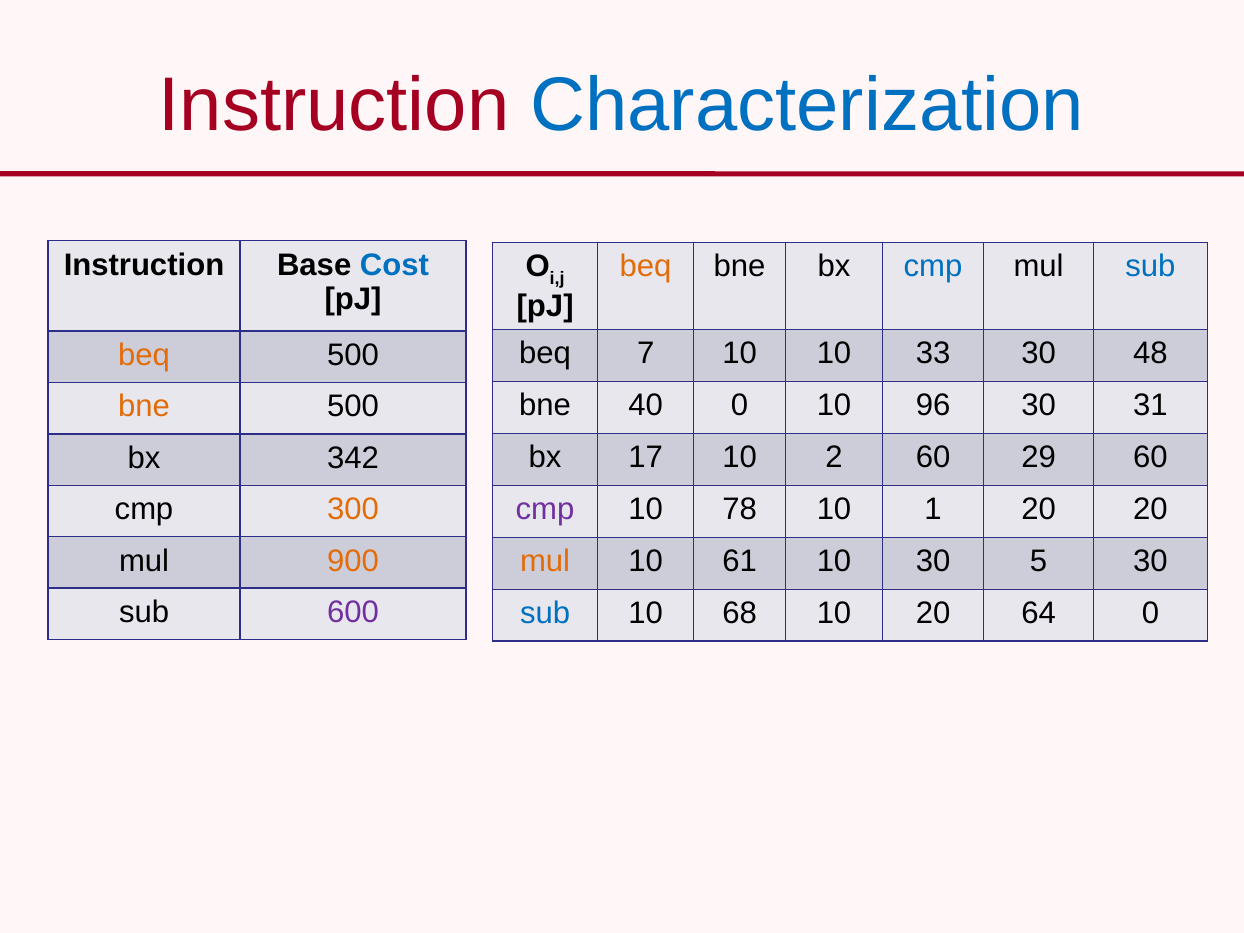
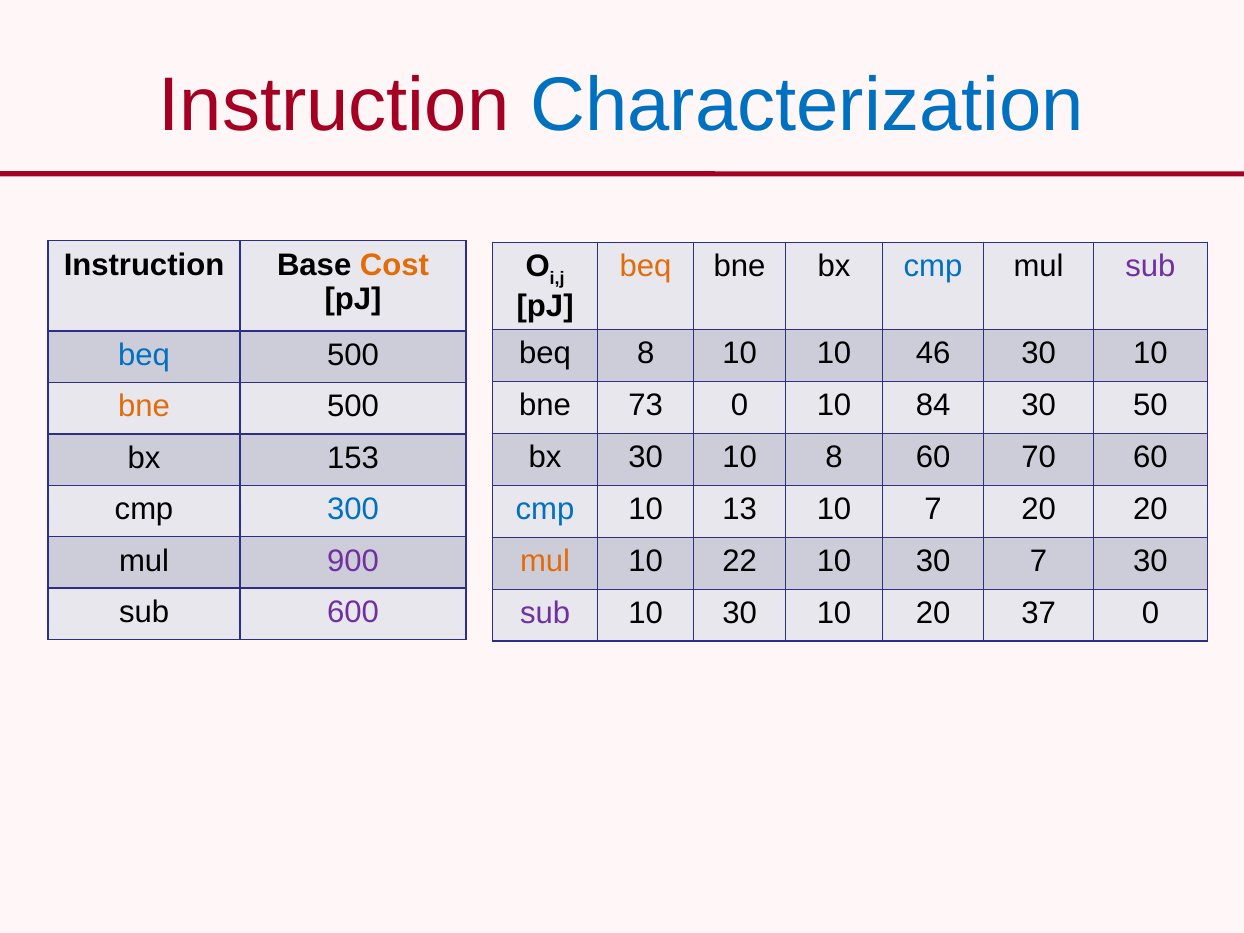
Cost colour: blue -> orange
sub at (1150, 267) colour: blue -> purple
beq 7: 7 -> 8
33: 33 -> 46
48 at (1150, 354): 48 -> 10
beq at (144, 355) colour: orange -> blue
40: 40 -> 73
96: 96 -> 84
31: 31 -> 50
bx 17: 17 -> 30
10 2: 2 -> 8
29: 29 -> 70
342: 342 -> 153
300 colour: orange -> blue
cmp at (545, 509) colour: purple -> blue
78: 78 -> 13
10 1: 1 -> 7
900 colour: orange -> purple
61: 61 -> 22
30 5: 5 -> 7
sub at (545, 613) colour: blue -> purple
68 at (740, 613): 68 -> 30
64: 64 -> 37
